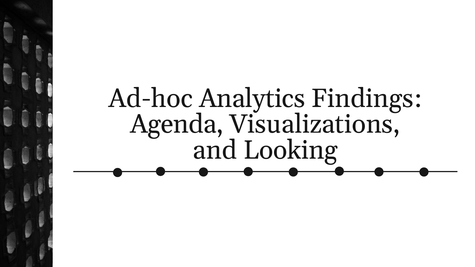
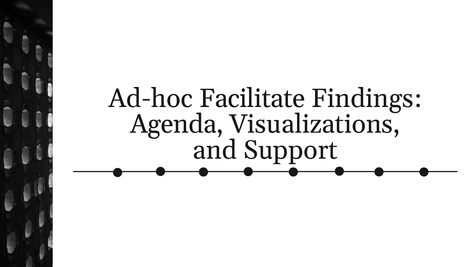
Analytics: Analytics -> Facilitate
Looking: Looking -> Support
